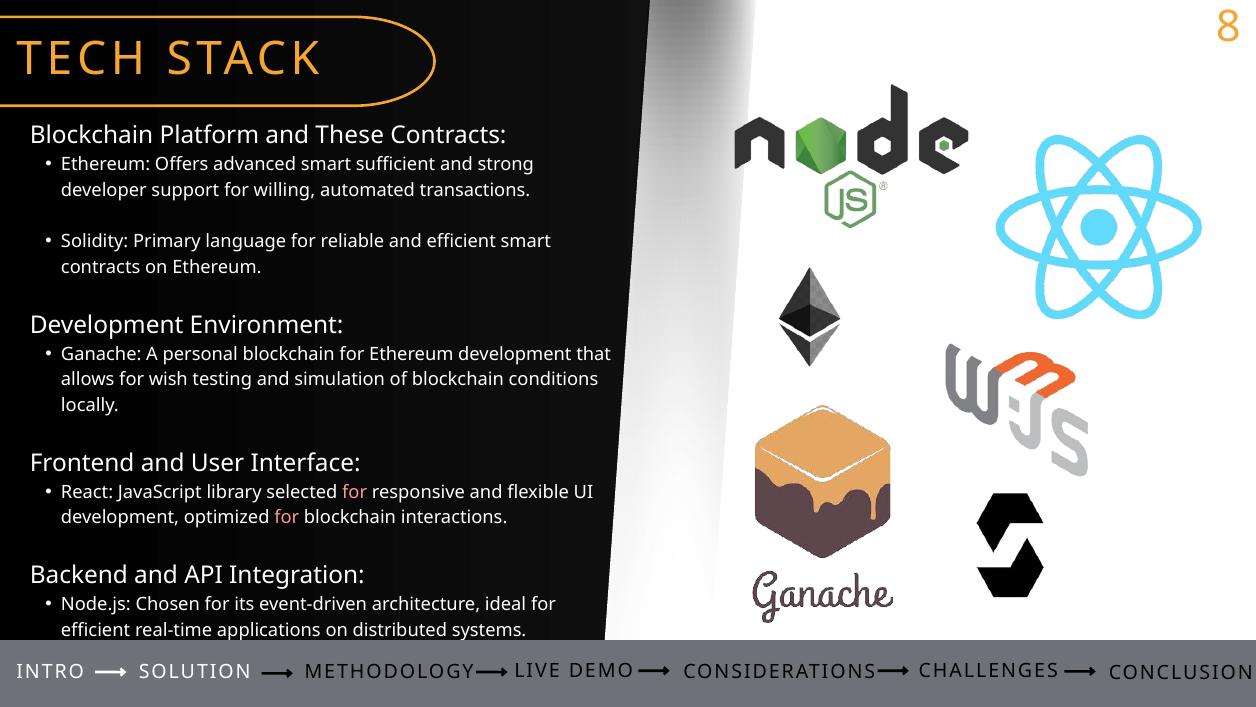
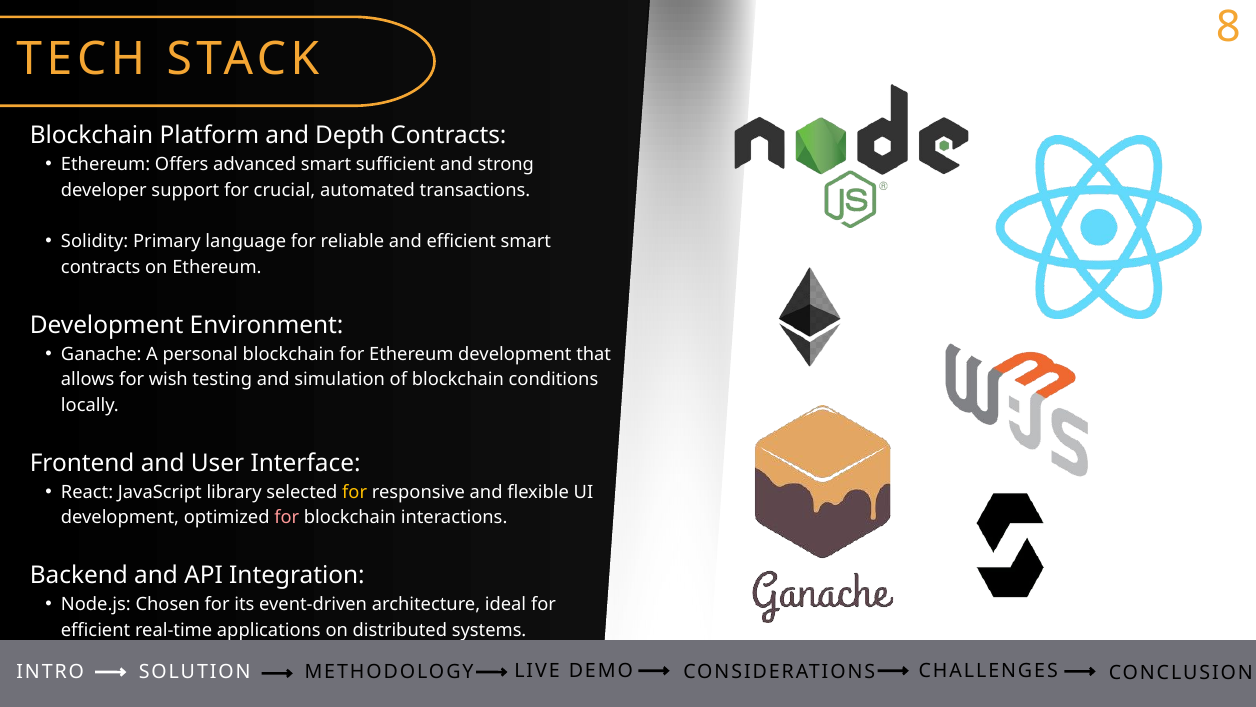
These: These -> Depth
willing: willing -> crucial
for at (355, 492) colour: pink -> yellow
